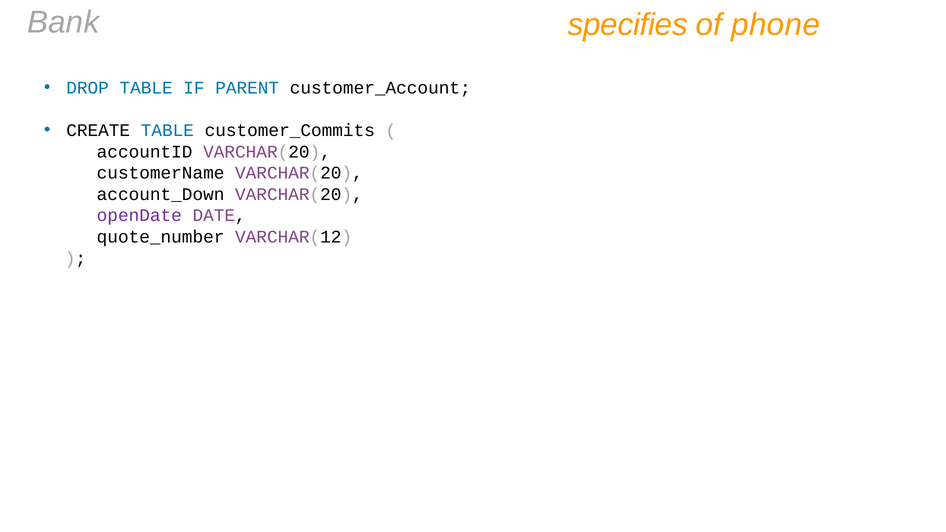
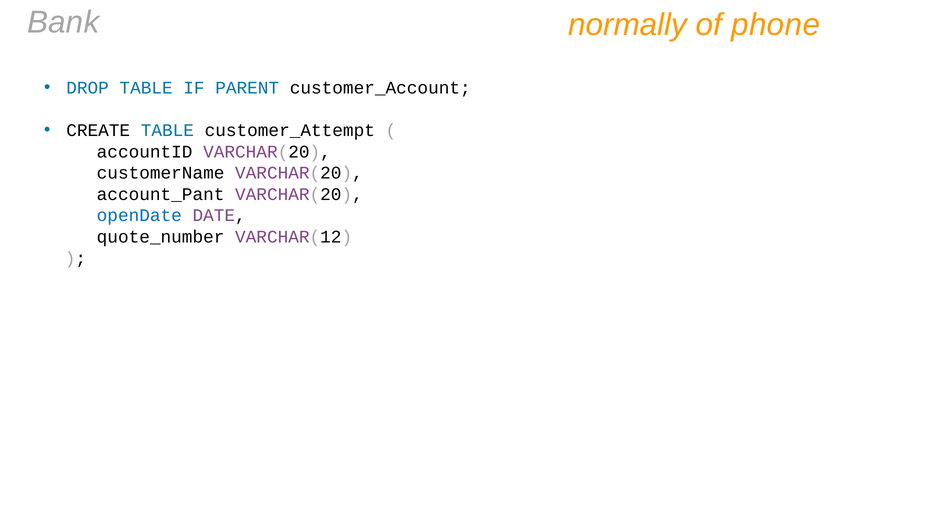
specifies: specifies -> normally
customer_Commits: customer_Commits -> customer_Attempt
account_Down: account_Down -> account_Pant
openDate colour: purple -> blue
